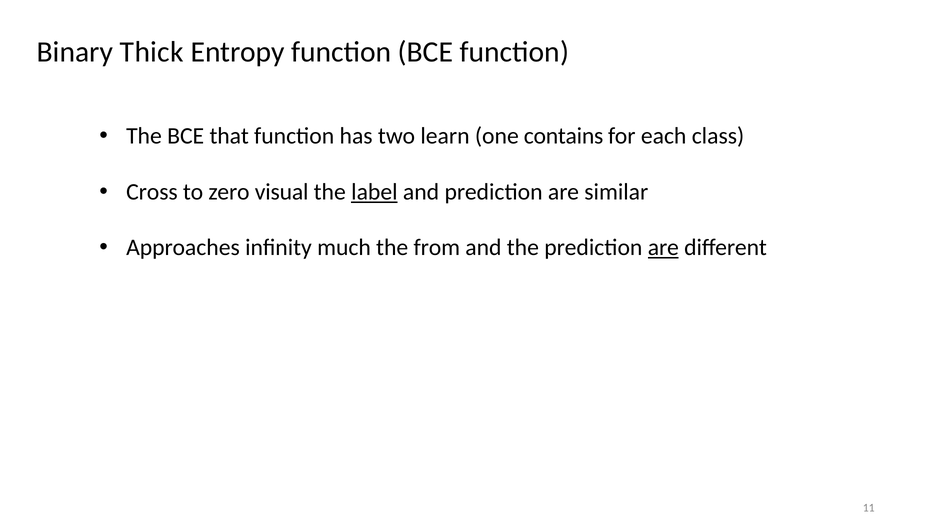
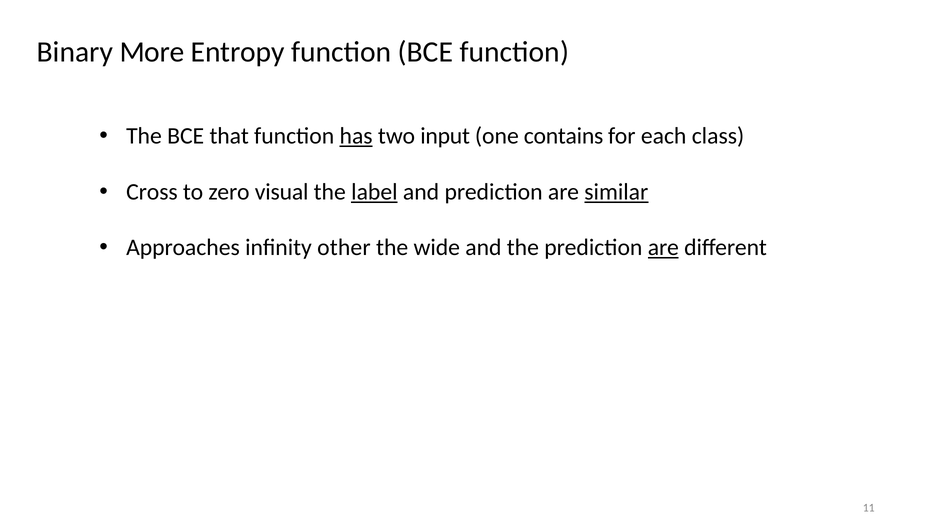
Thick: Thick -> More
has underline: none -> present
learn: learn -> input
similar underline: none -> present
much: much -> other
from: from -> wide
